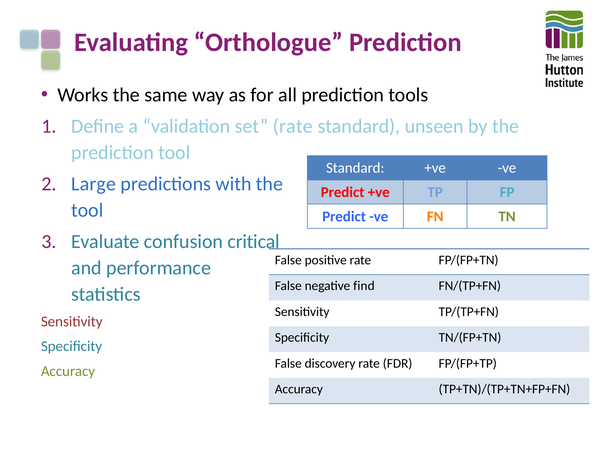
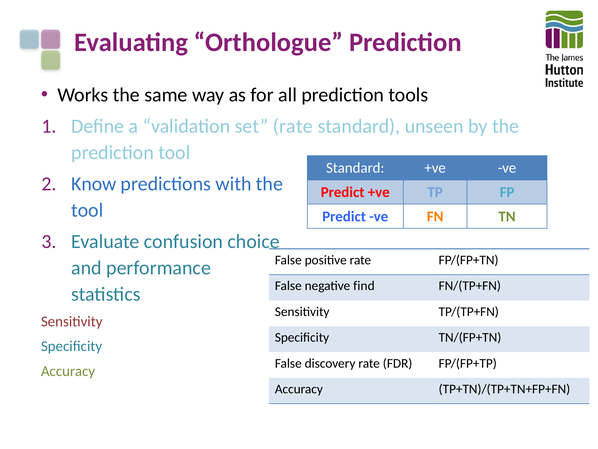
Large: Large -> Know
critical: critical -> choice
